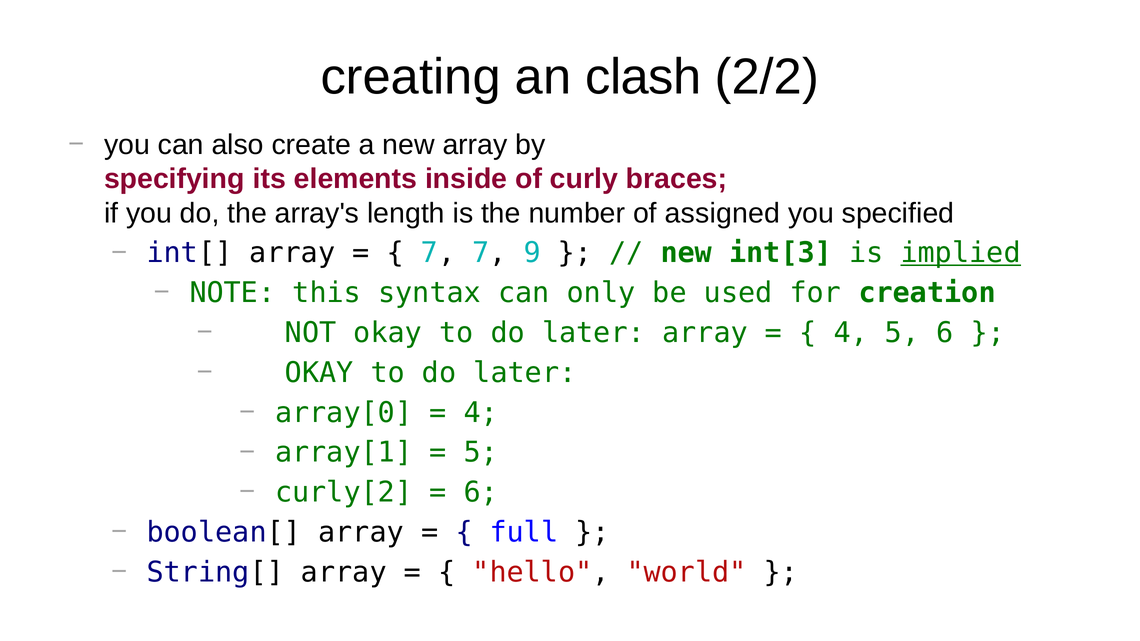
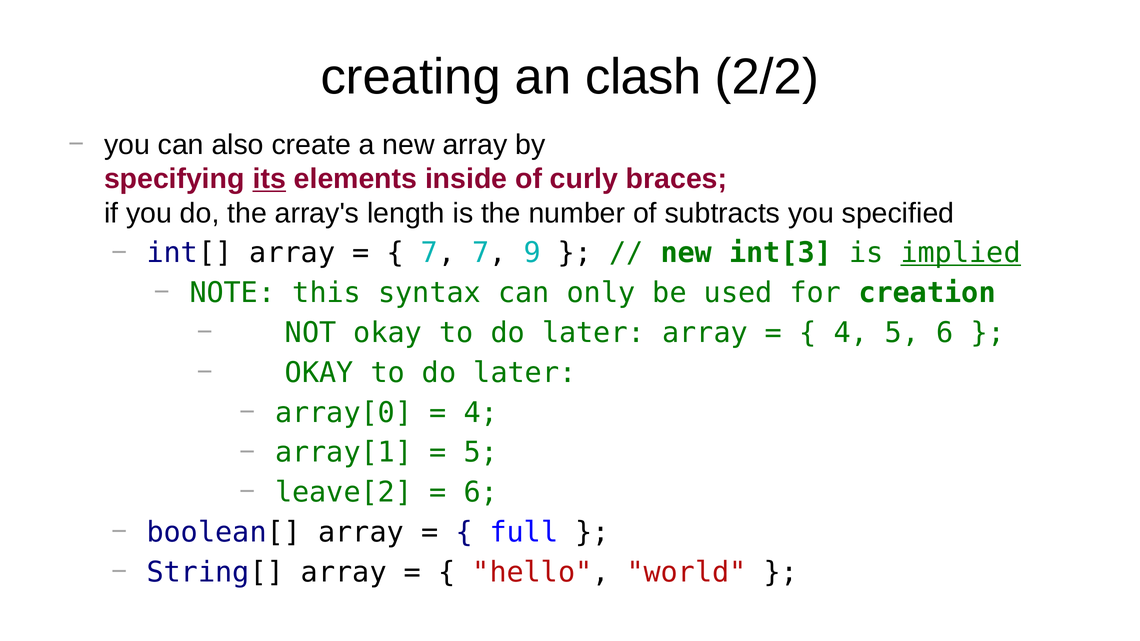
its underline: none -> present
assigned: assigned -> subtracts
curly[2: curly[2 -> leave[2
